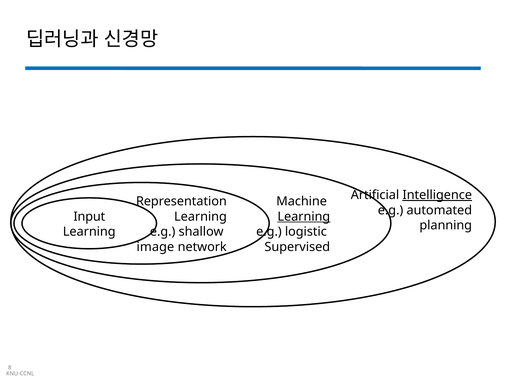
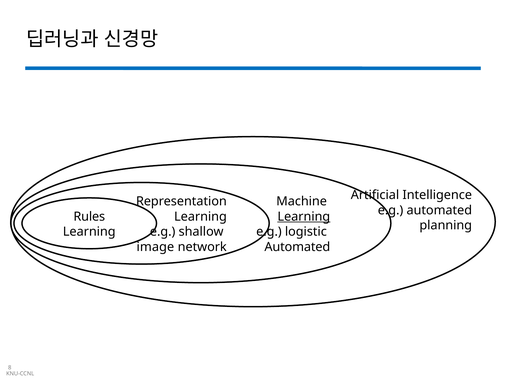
Intelligence underline: present -> none
Input: Input -> Rules
Supervised at (297, 247): Supervised -> Automated
